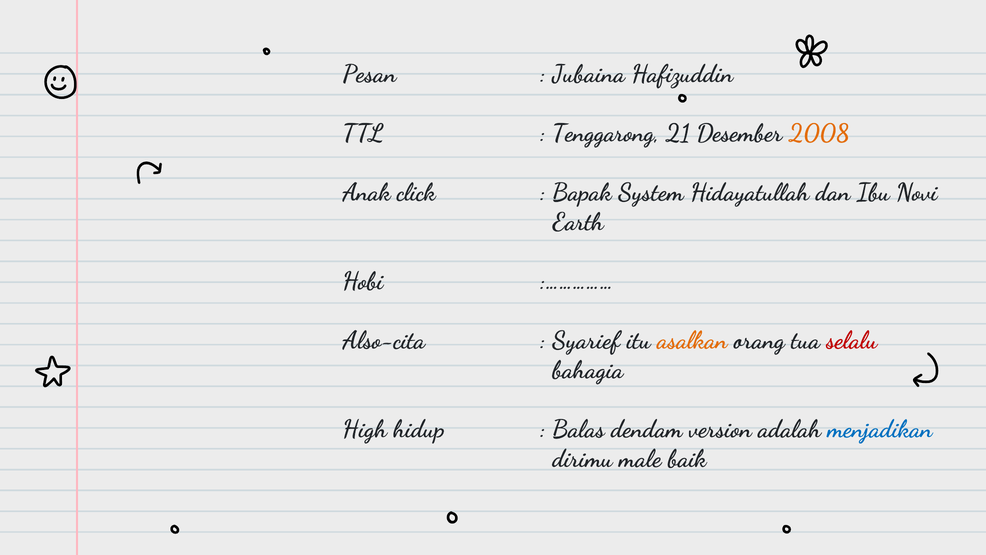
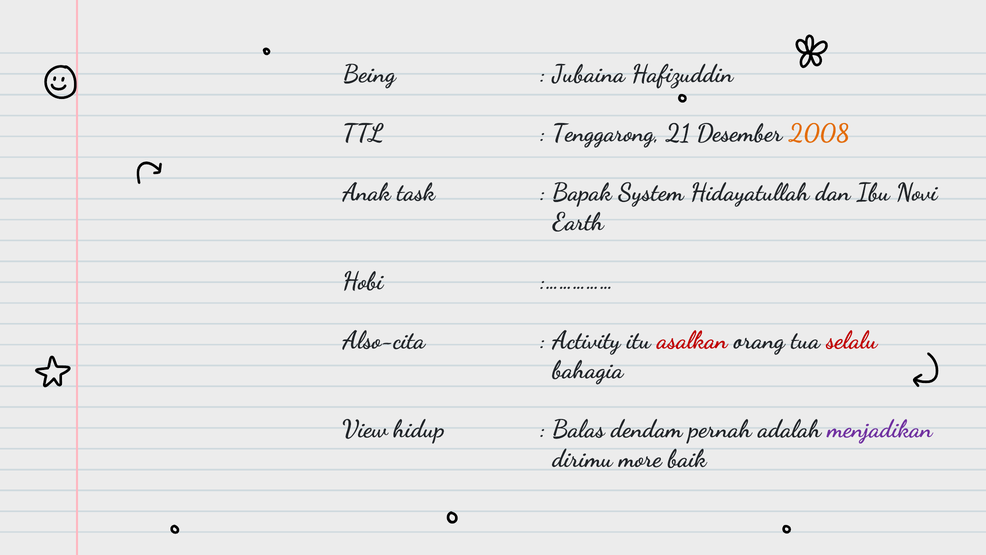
Pesan: Pesan -> Being
click: click -> task
Syarief: Syarief -> Activity
asalkan colour: orange -> red
High: High -> View
version: version -> pernah
menjadikan colour: blue -> purple
male: male -> more
